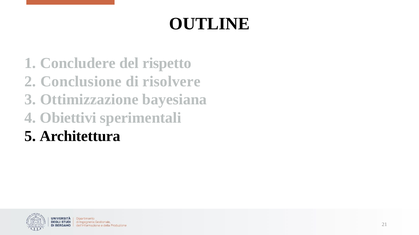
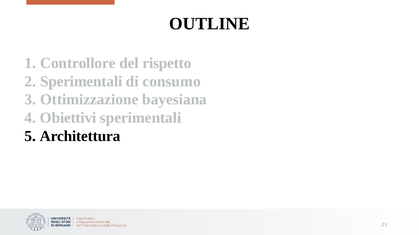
Concludere: Concludere -> Controllore
Conclusione at (81, 82): Conclusione -> Sperimentali
risolvere: risolvere -> consumo
